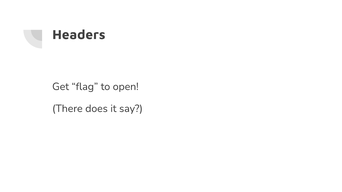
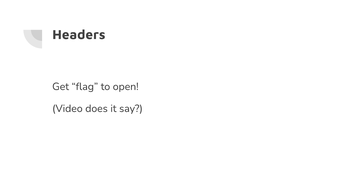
There: There -> Video
